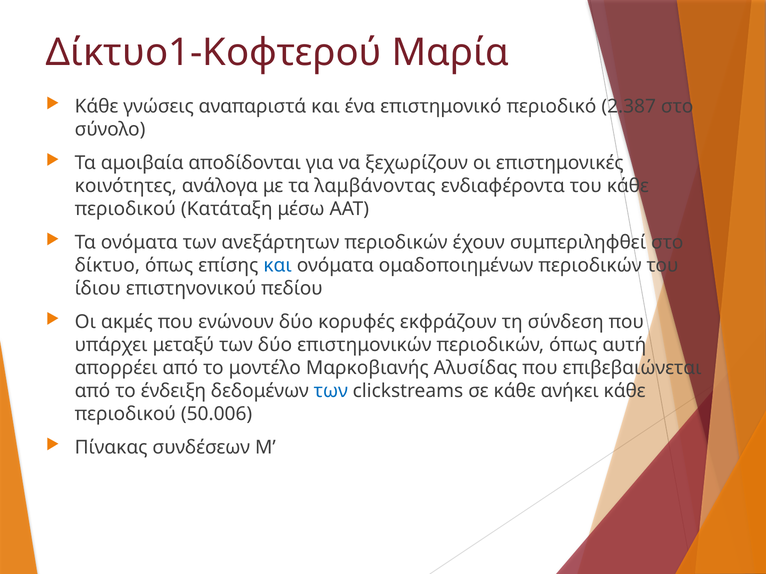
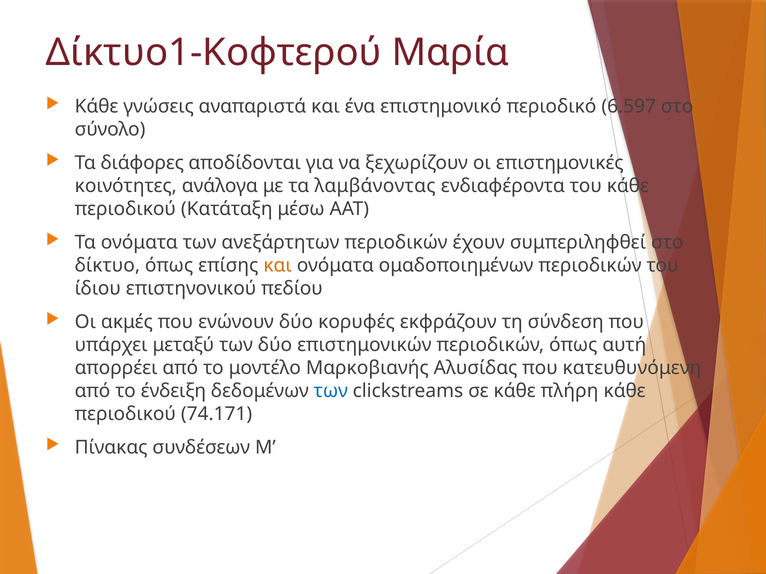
2.387: 2.387 -> 6.597
αμοιβαία: αμοιβαία -> διάφορες
και at (278, 266) colour: blue -> orange
επιβεβαιώνεται: επιβεβαιώνεται -> κατευθυνόμενη
ανήκει: ανήκει -> πλήρη
50.006: 50.006 -> 74.171
